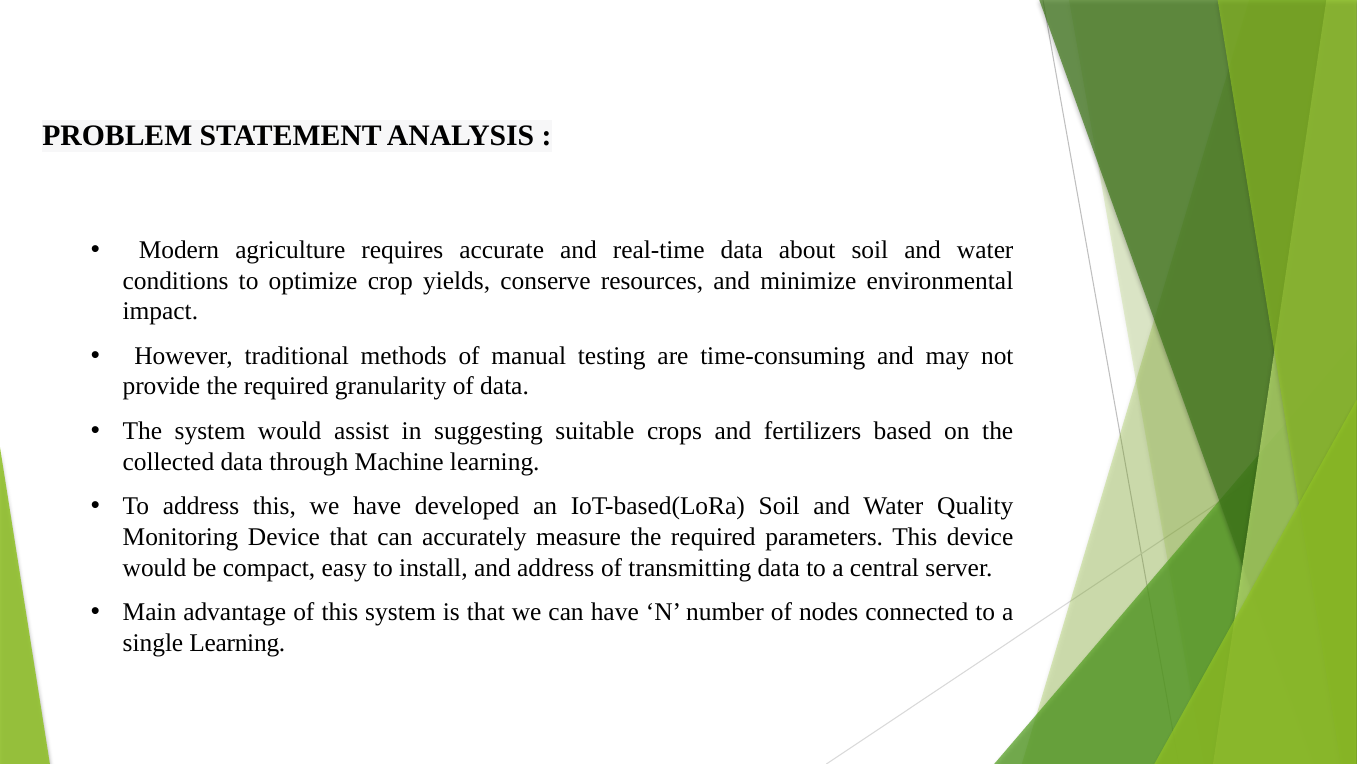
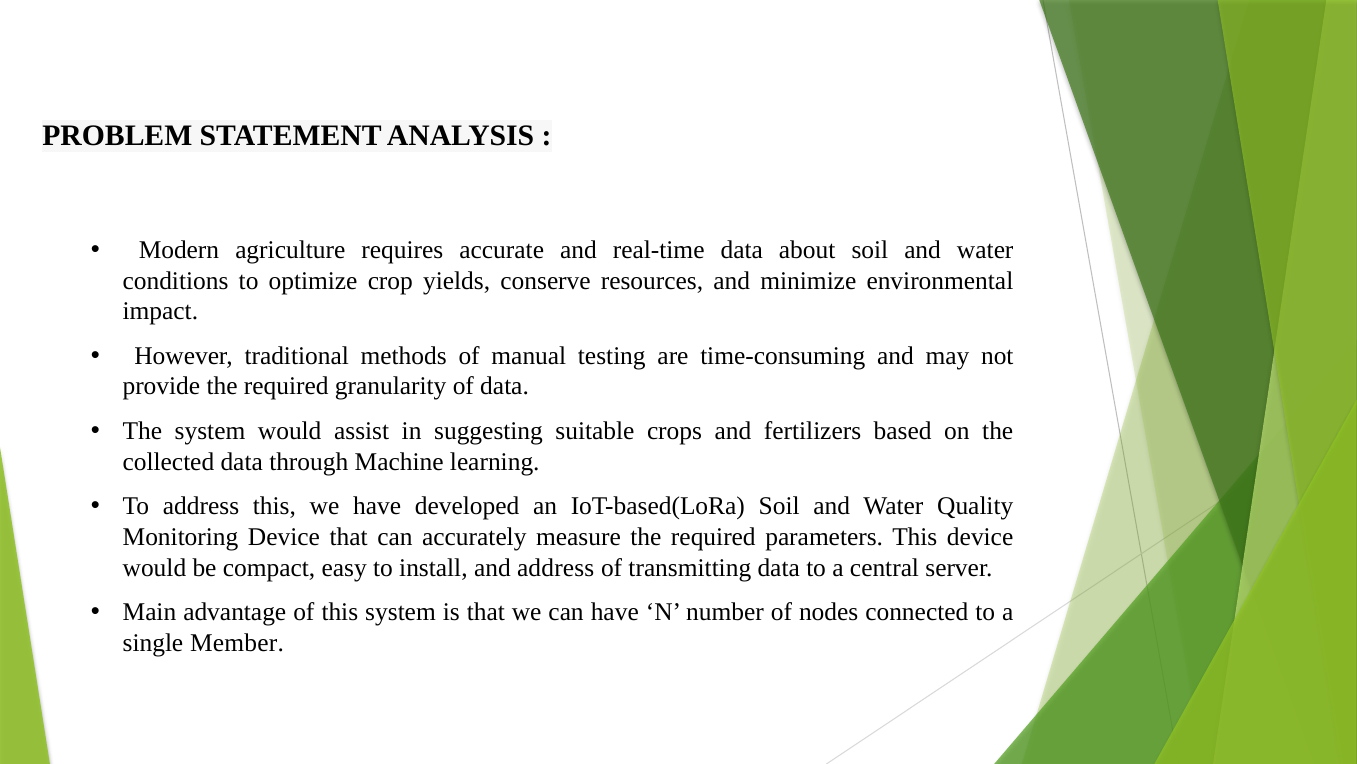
single Learning: Learning -> Member
